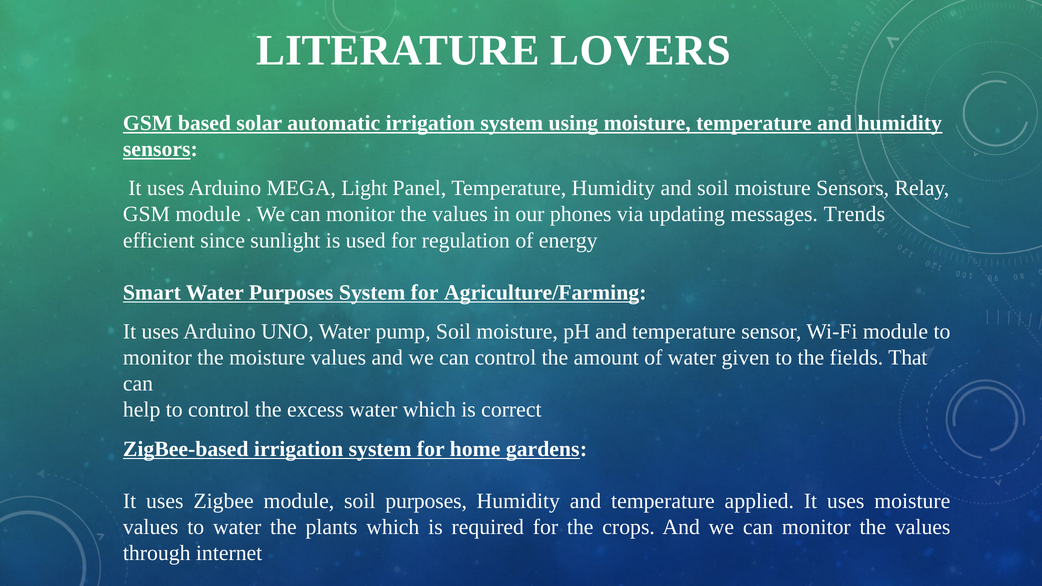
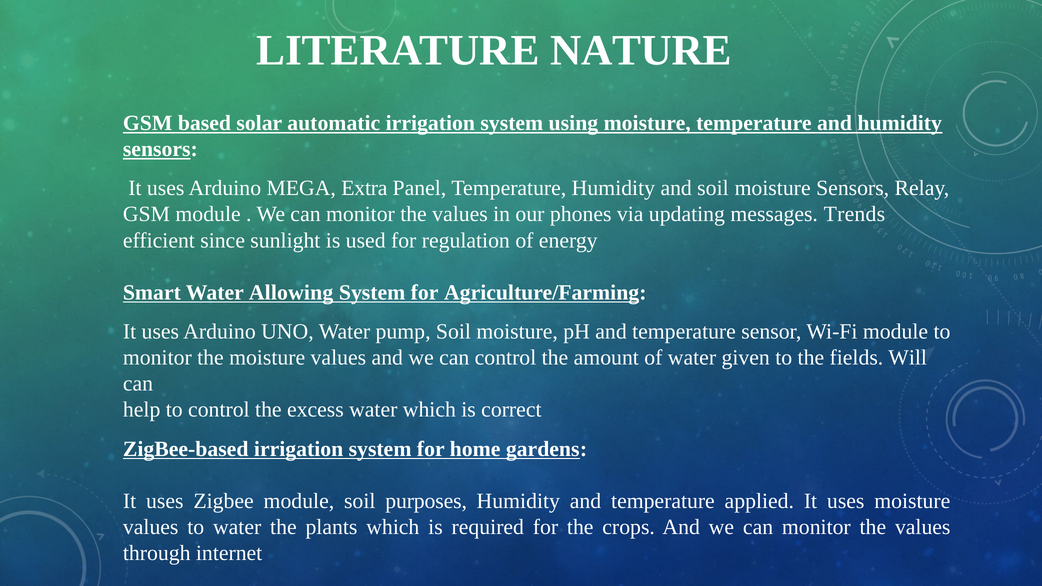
LOVERS: LOVERS -> NATURE
Light: Light -> Extra
Water Purposes: Purposes -> Allowing
That: That -> Will
